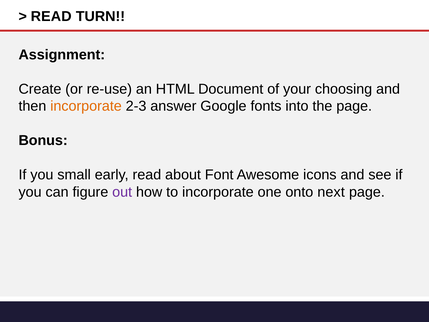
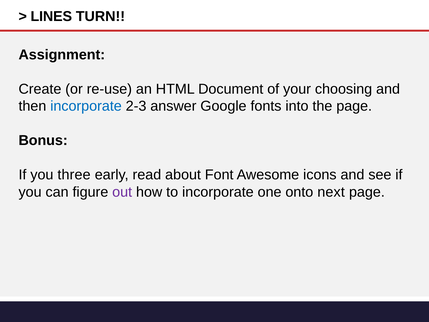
READ at (51, 16): READ -> LINES
incorporate at (86, 106) colour: orange -> blue
small: small -> three
